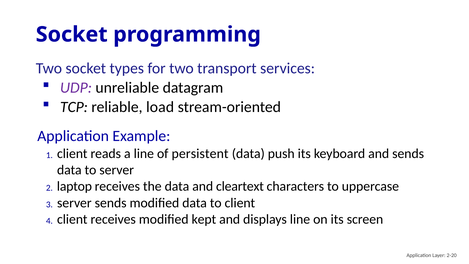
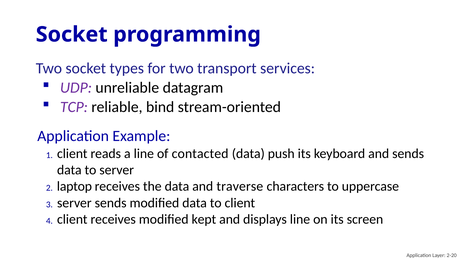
TCP colour: black -> purple
load: load -> bind
persistent: persistent -> contacted
cleartext: cleartext -> traverse
